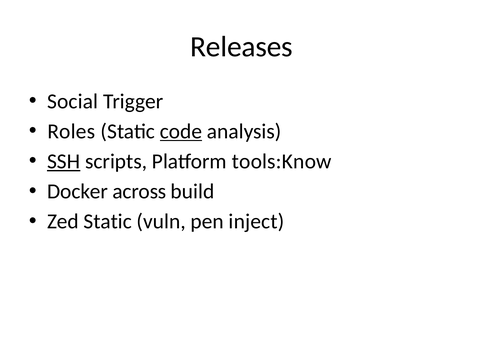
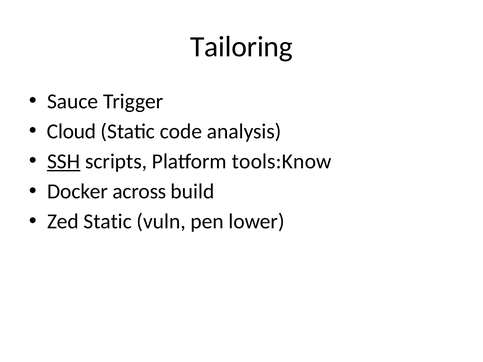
Releases: Releases -> Tailoring
Social: Social -> Sauce
Roles: Roles -> Cloud
code underline: present -> none
inject: inject -> lower
